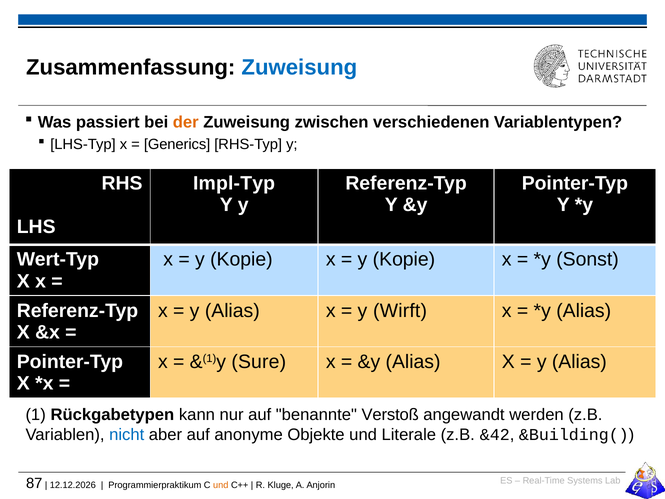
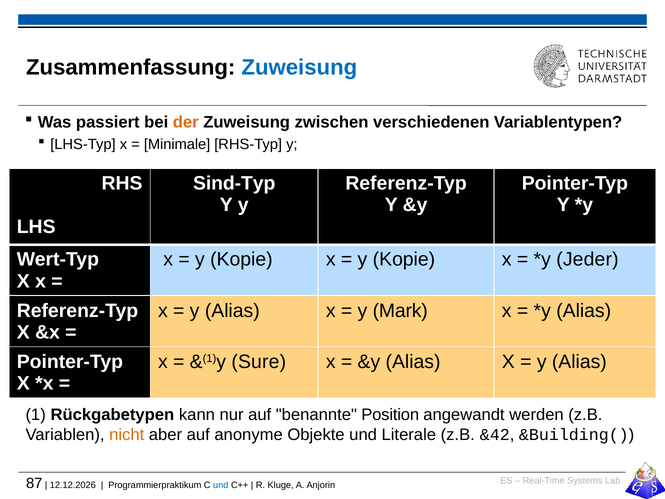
Generics: Generics -> Minimale
Impl-Typ: Impl-Typ -> Sind-Typ
Sonst: Sonst -> Jeder
Wirft: Wirft -> Mark
Verstoß: Verstoß -> Position
nicht colour: blue -> orange
und at (221, 485) colour: orange -> blue
